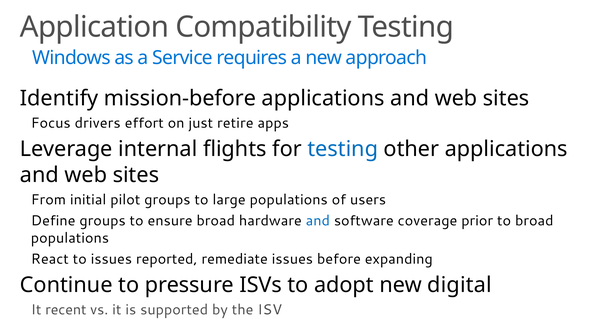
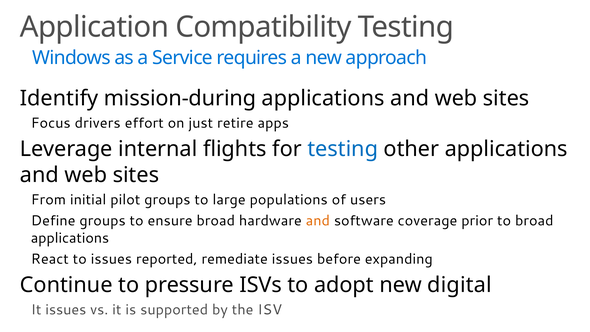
mission-before: mission-before -> mission-during
and at (318, 221) colour: blue -> orange
populations at (70, 238): populations -> applications
It recent: recent -> issues
